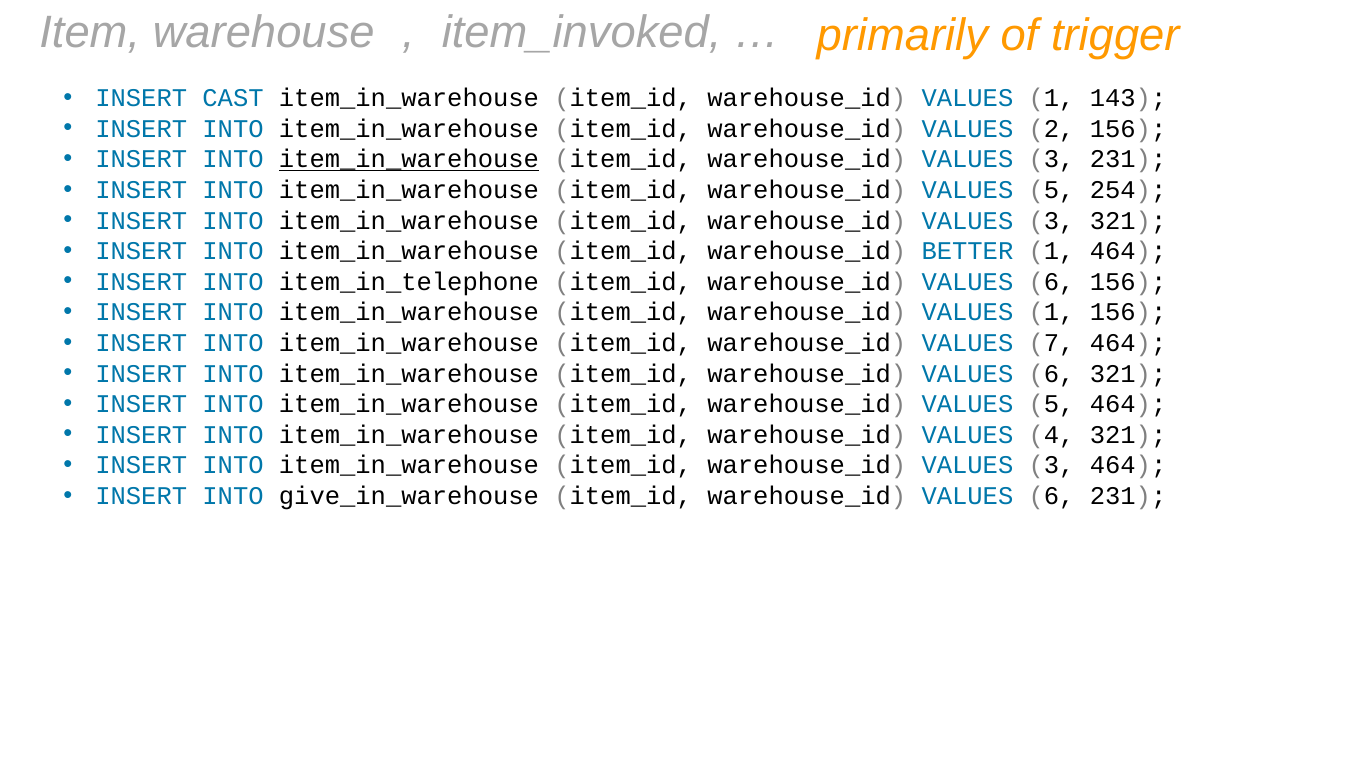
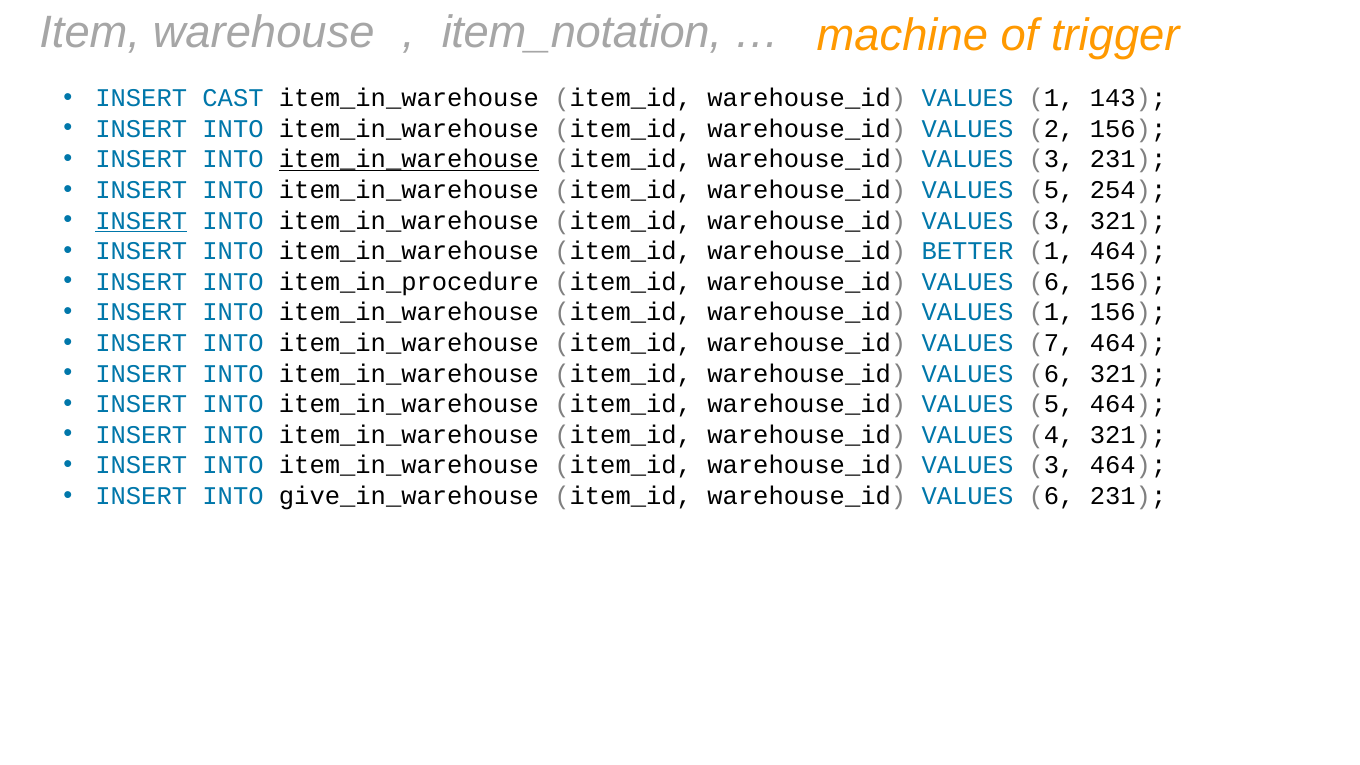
item_invoked: item_invoked -> item_notation
primarily: primarily -> machine
INSERT at (141, 221) underline: none -> present
item_in_telephone: item_in_telephone -> item_in_procedure
